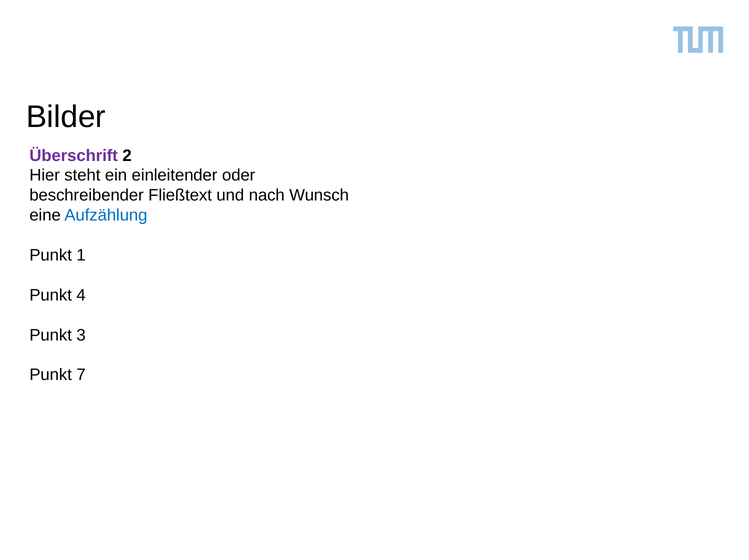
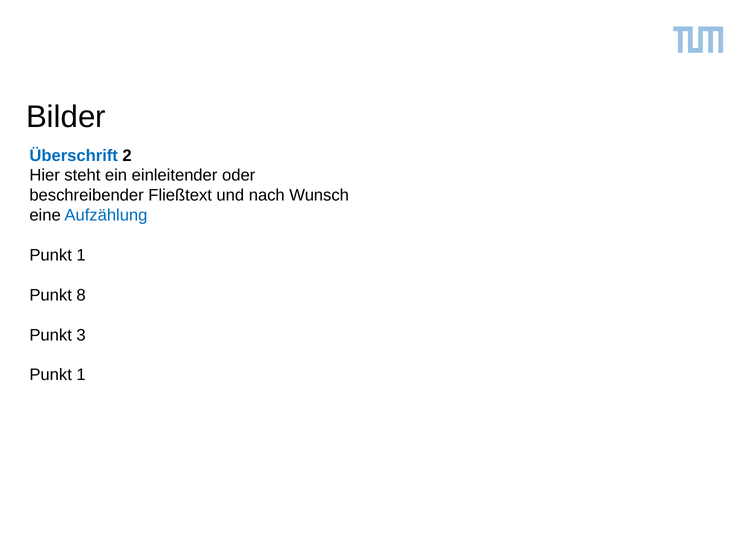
Überschrift colour: purple -> blue
4: 4 -> 8
7 at (81, 375): 7 -> 1
